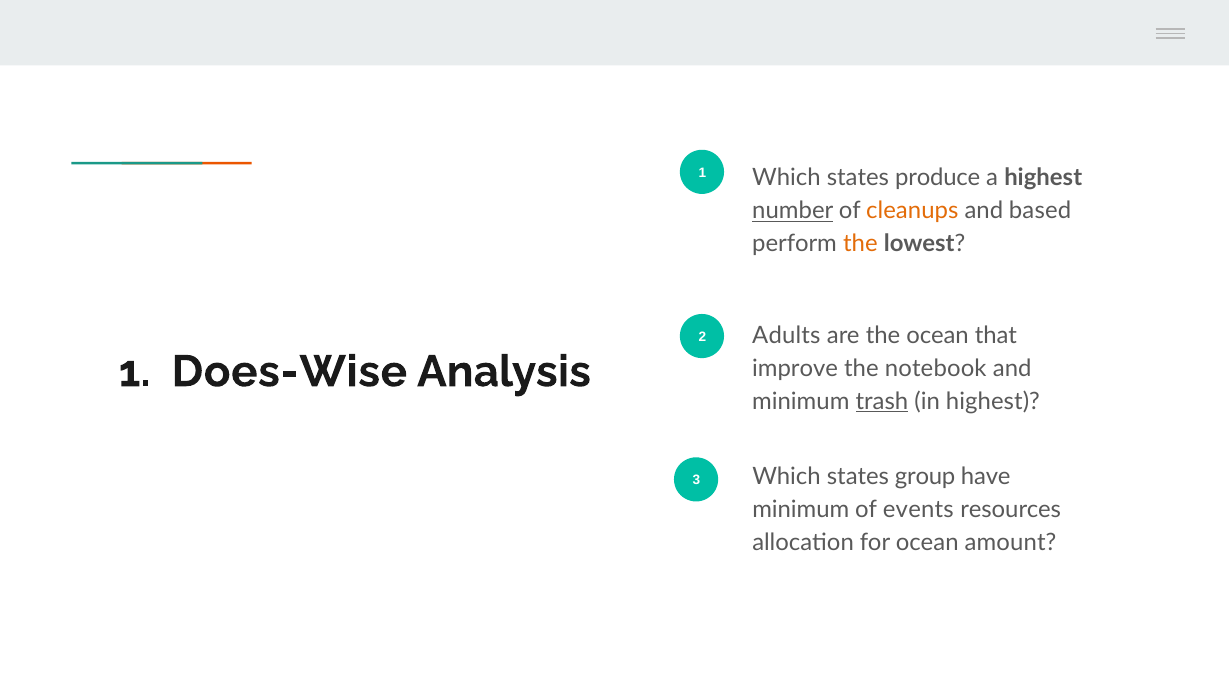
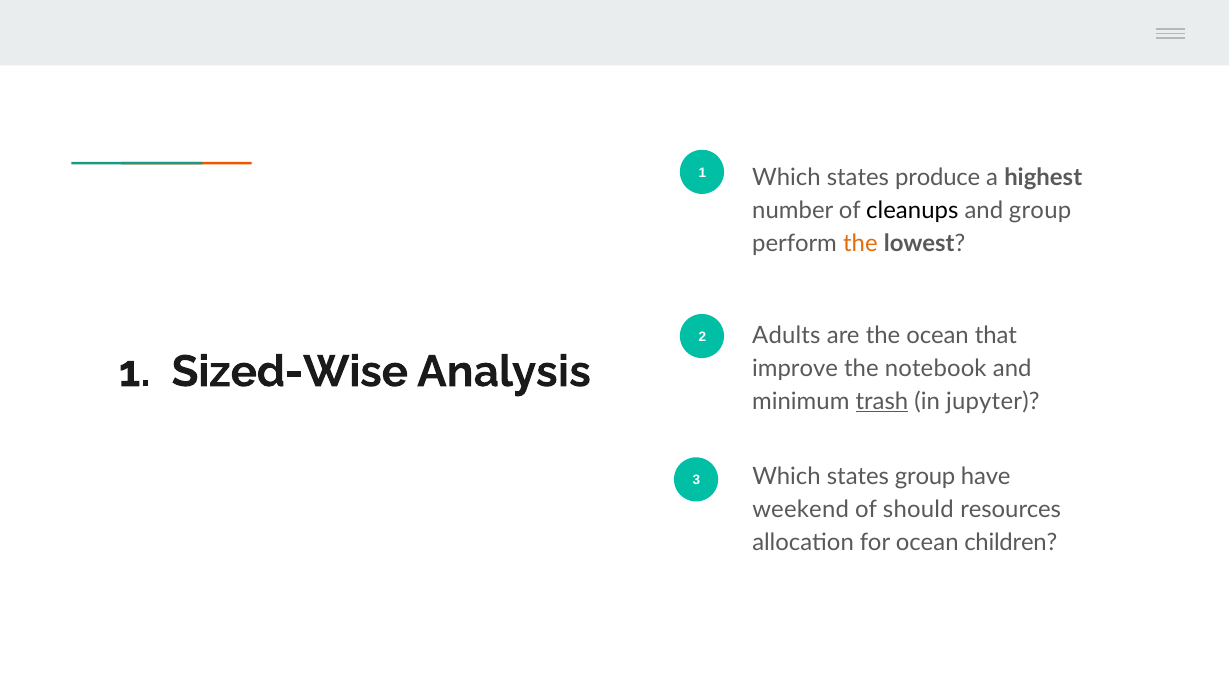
number underline: present -> none
cleanups colour: orange -> black
and based: based -> group
Does-Wise: Does-Wise -> Sized-Wise
in highest: highest -> jupyter
minimum at (801, 510): minimum -> weekend
events: events -> should
amount: amount -> children
